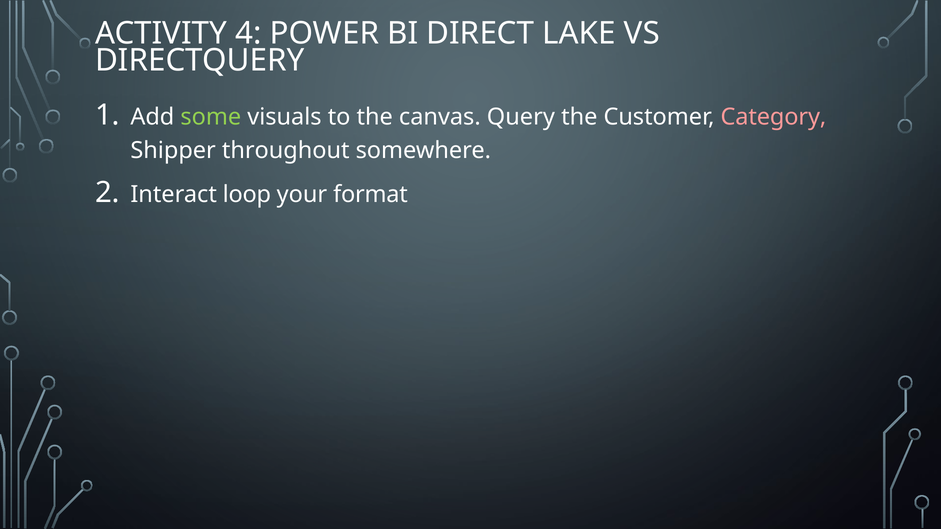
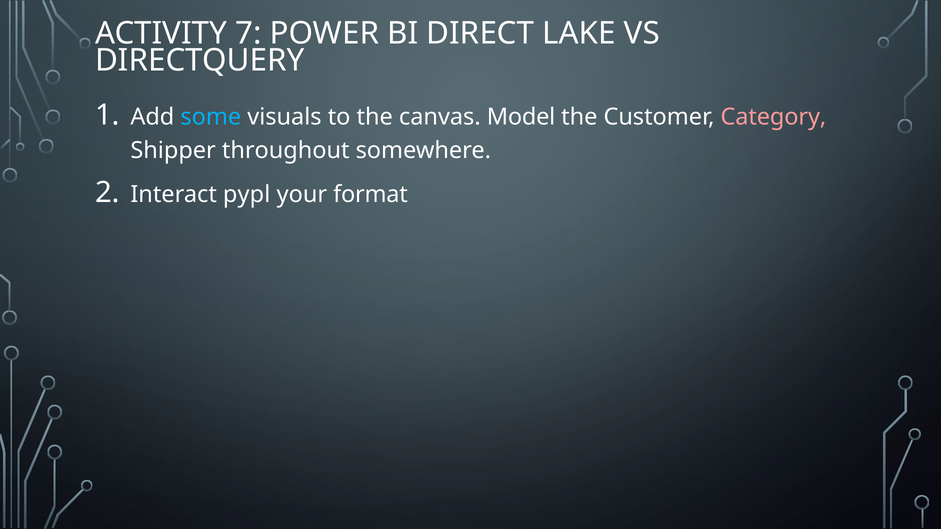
4: 4 -> 7
some colour: light green -> light blue
Query: Query -> Model
loop: loop -> pypl
